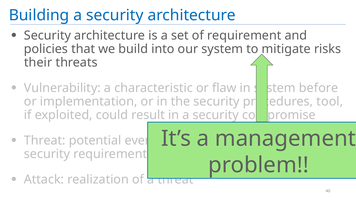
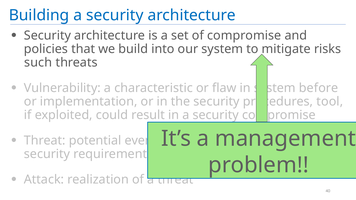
of requirement: requirement -> compromise
their: their -> such
